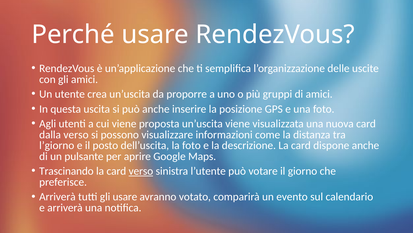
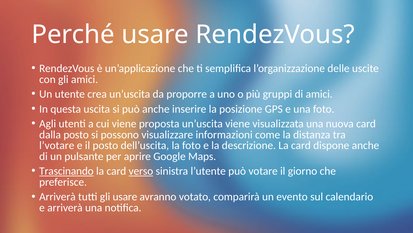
dalla verso: verso -> posto
l’giorno: l’giorno -> l’votare
Trascinando underline: none -> present
